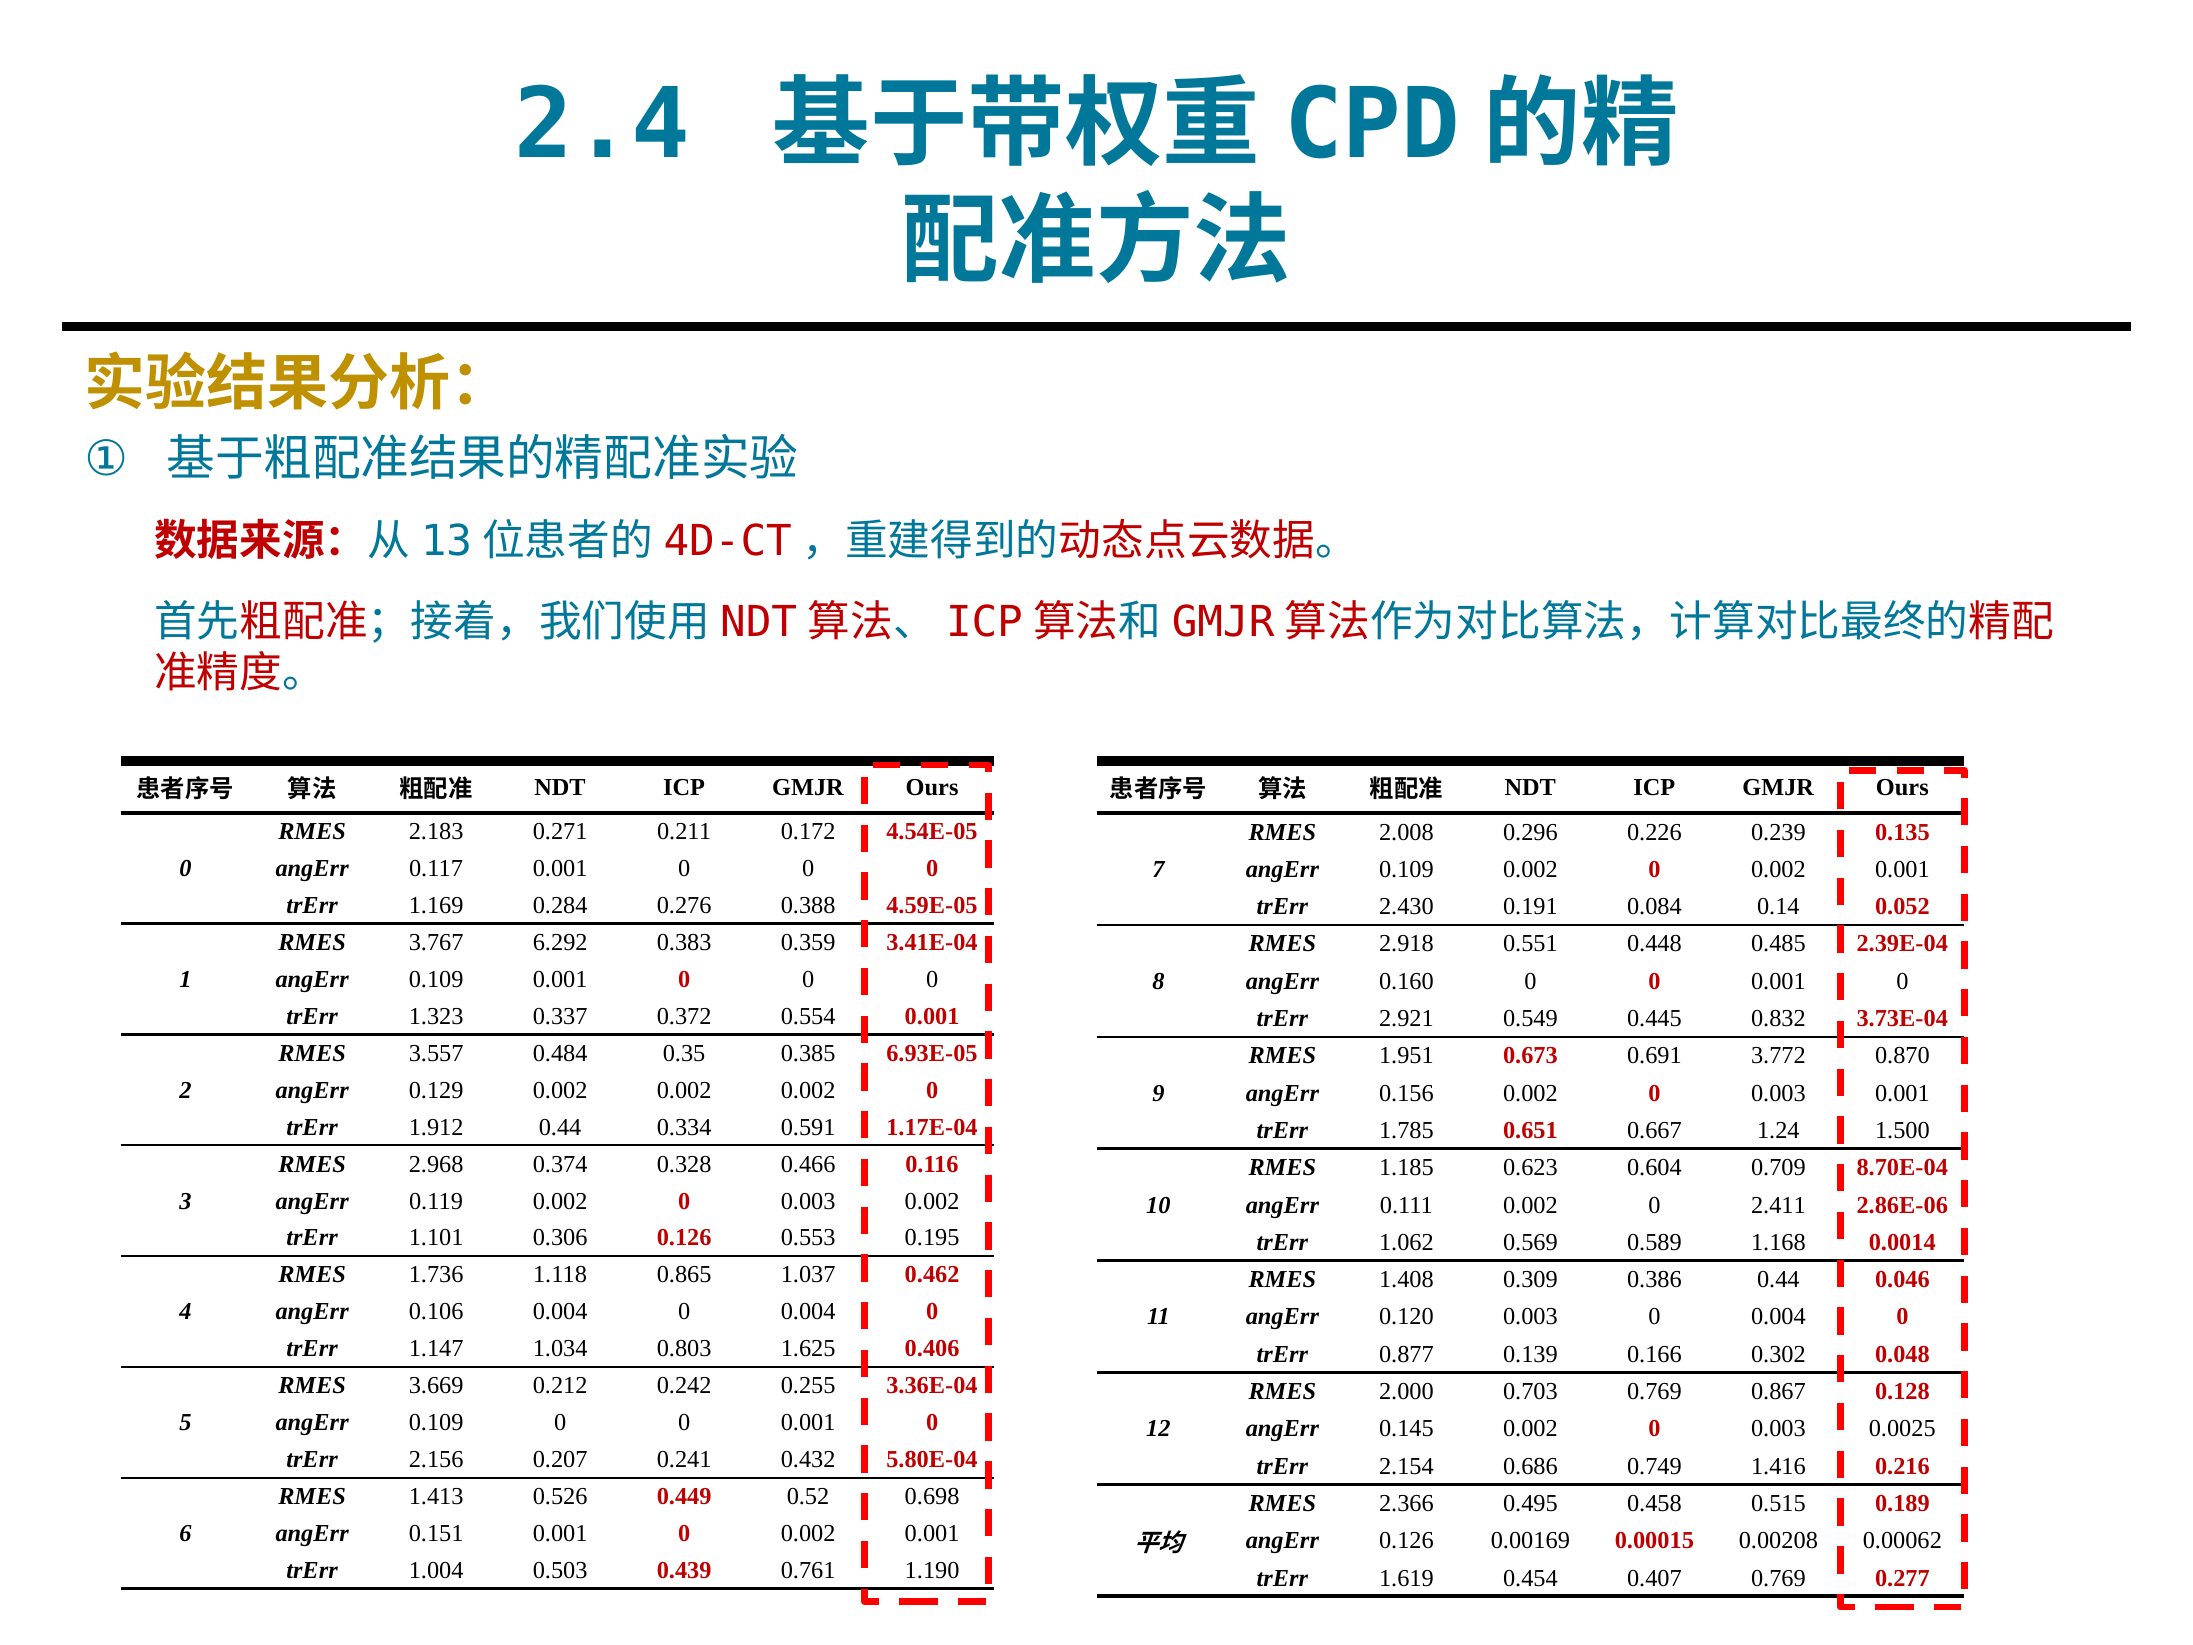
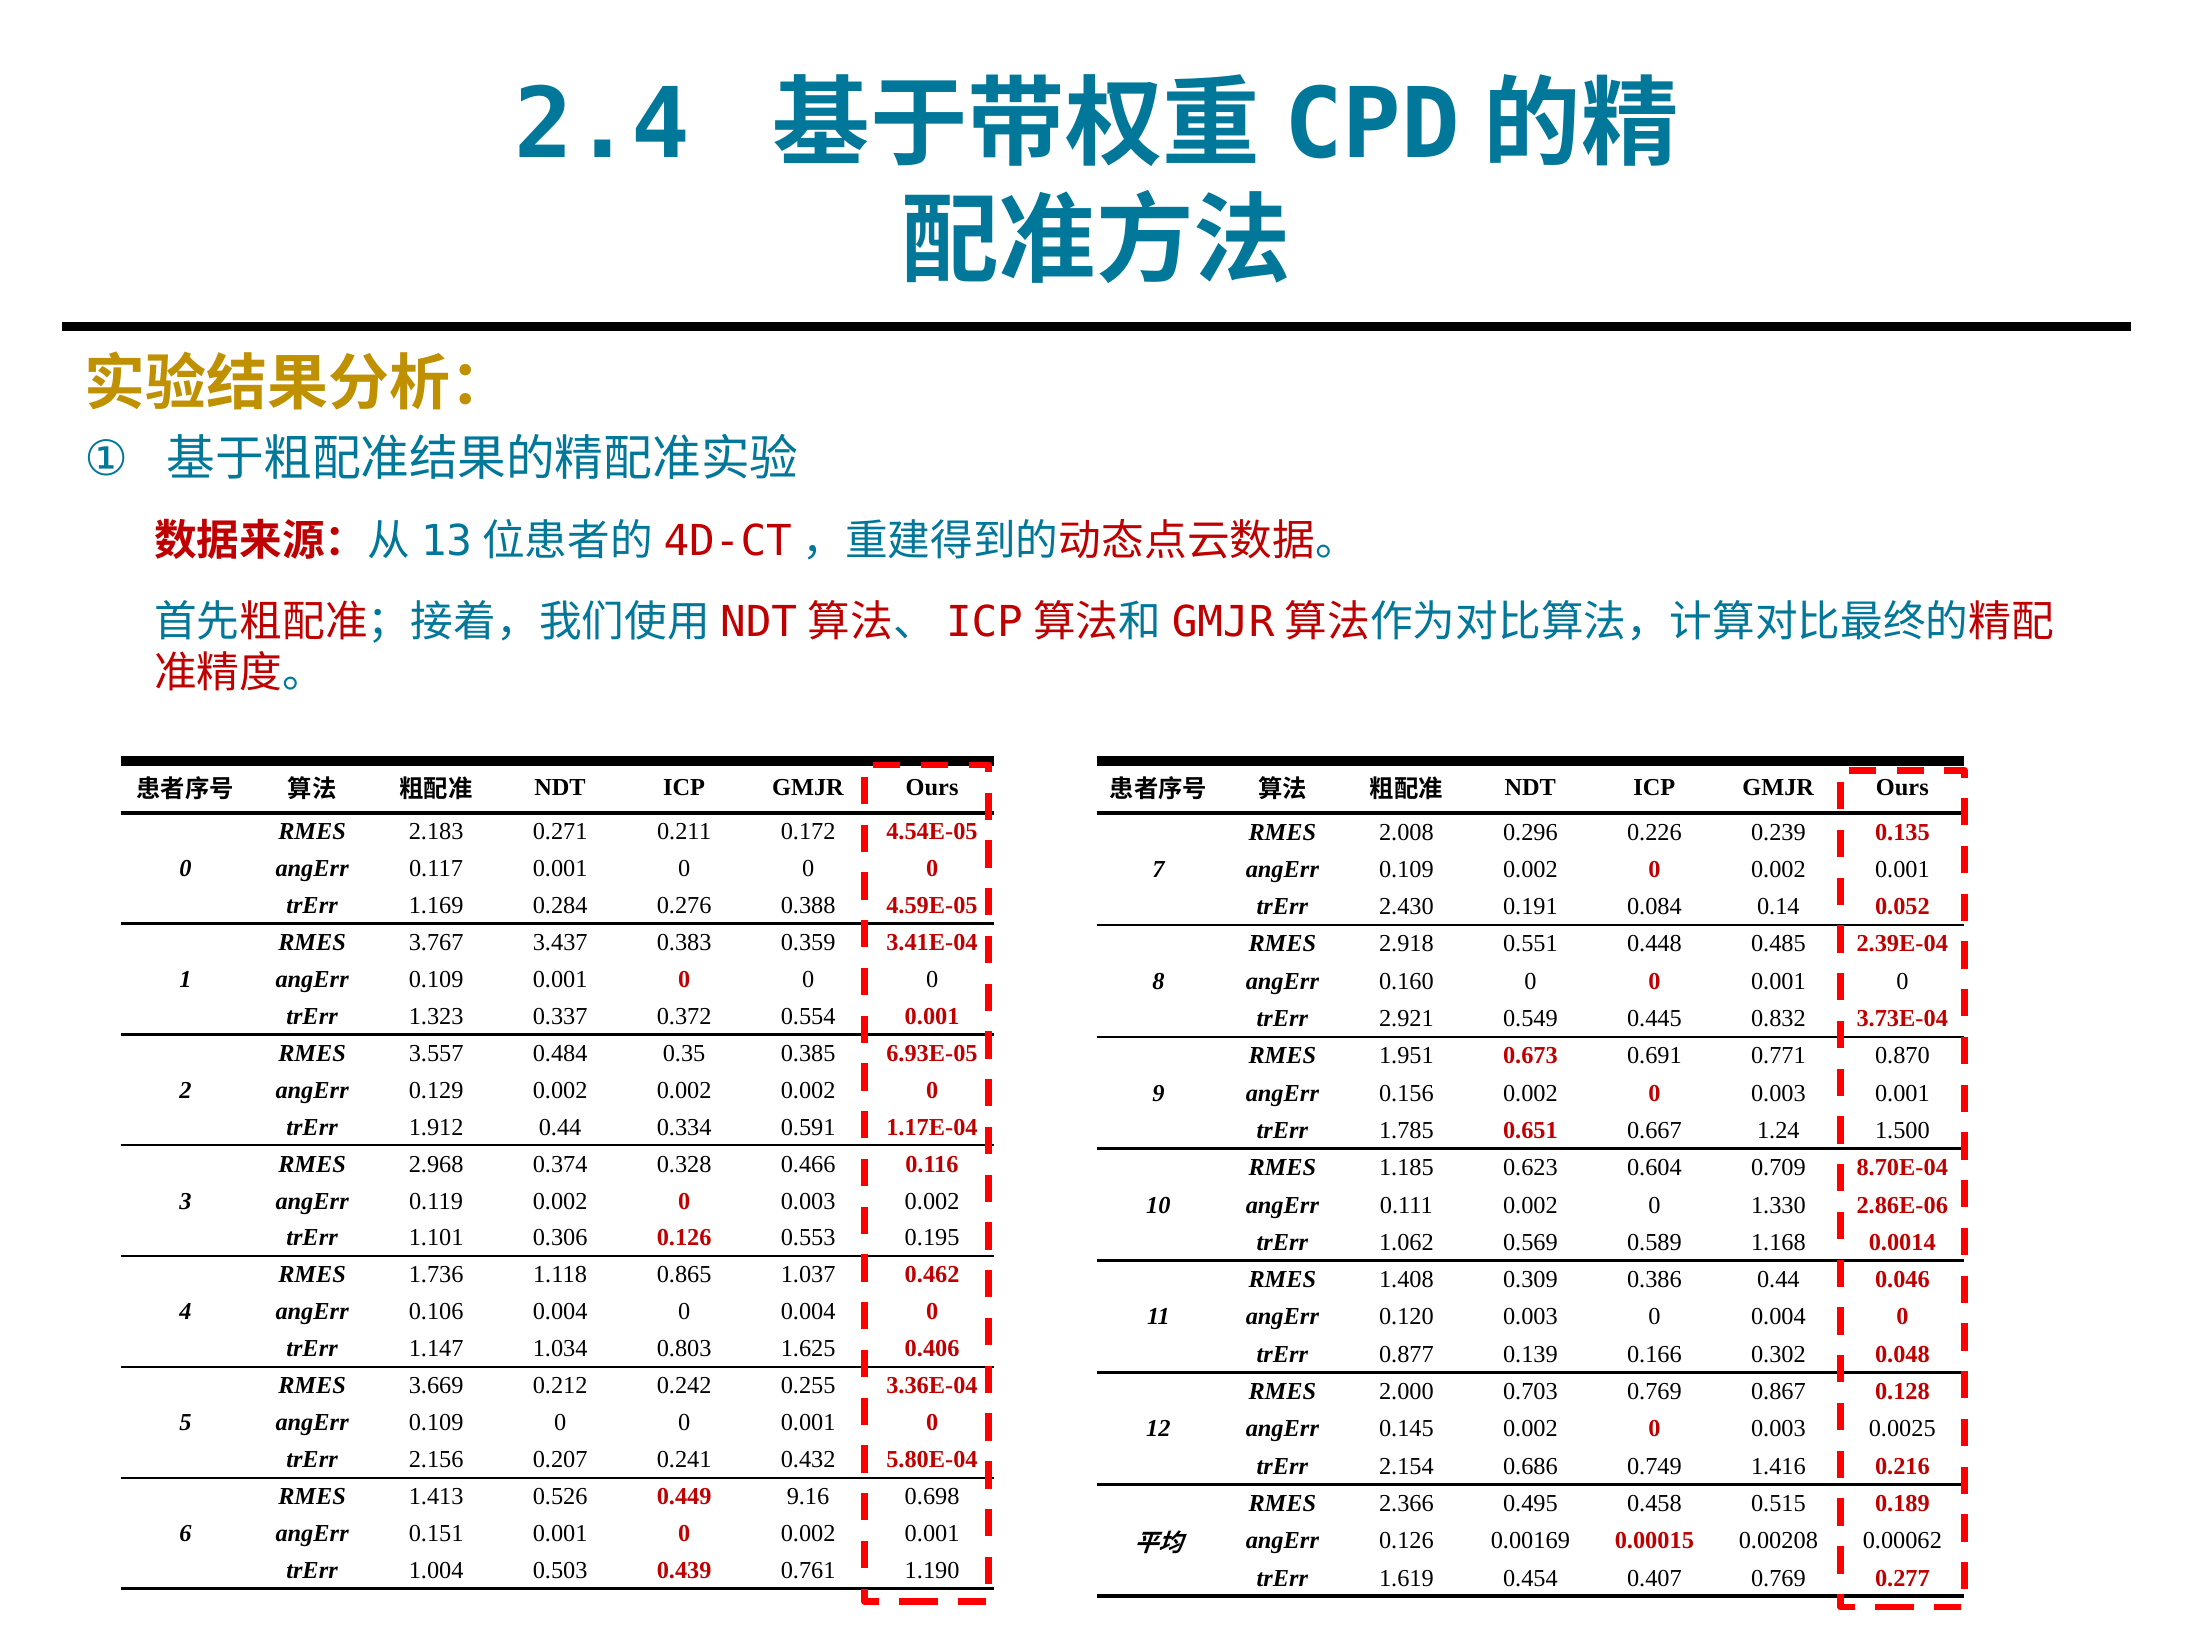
6.292: 6.292 -> 3.437
3.772: 3.772 -> 0.771
2.411: 2.411 -> 1.330
0.52: 0.52 -> 9.16
